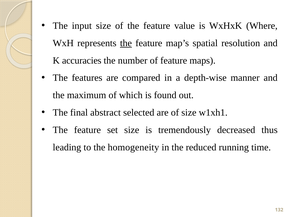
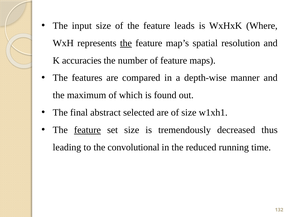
value: value -> leads
feature at (87, 130) underline: none -> present
homogeneity: homogeneity -> convolutional
